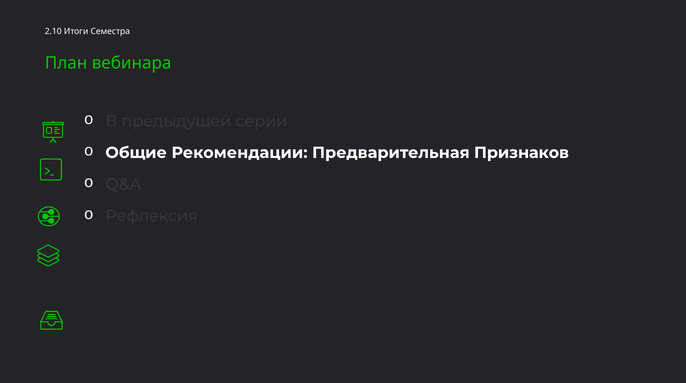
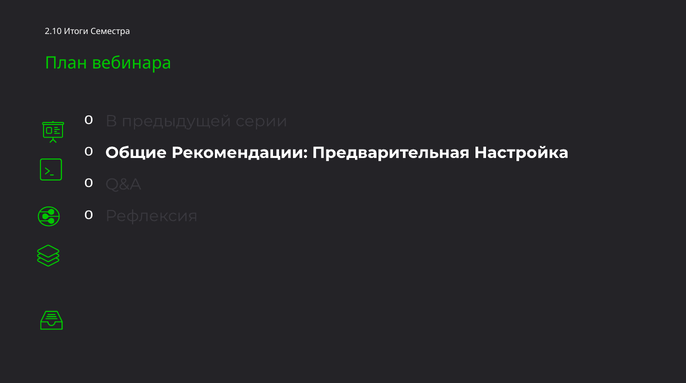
Признаков: Признаков -> Настройка
